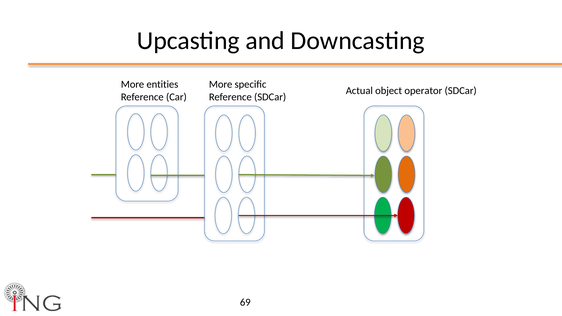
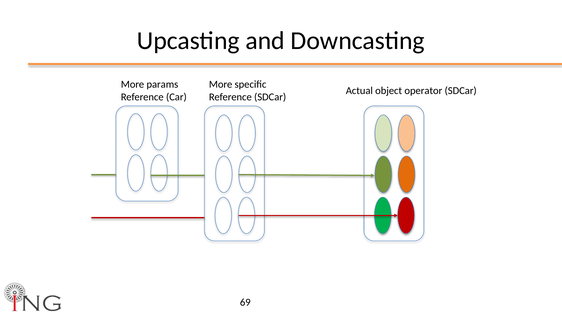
entities: entities -> params
